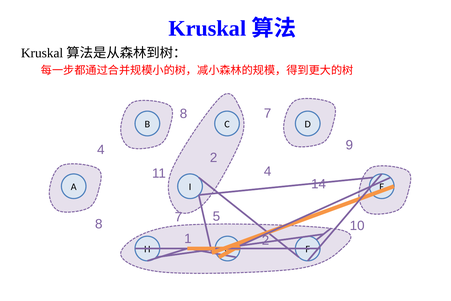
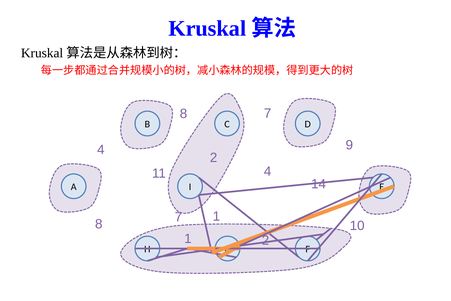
7 5: 5 -> 1
